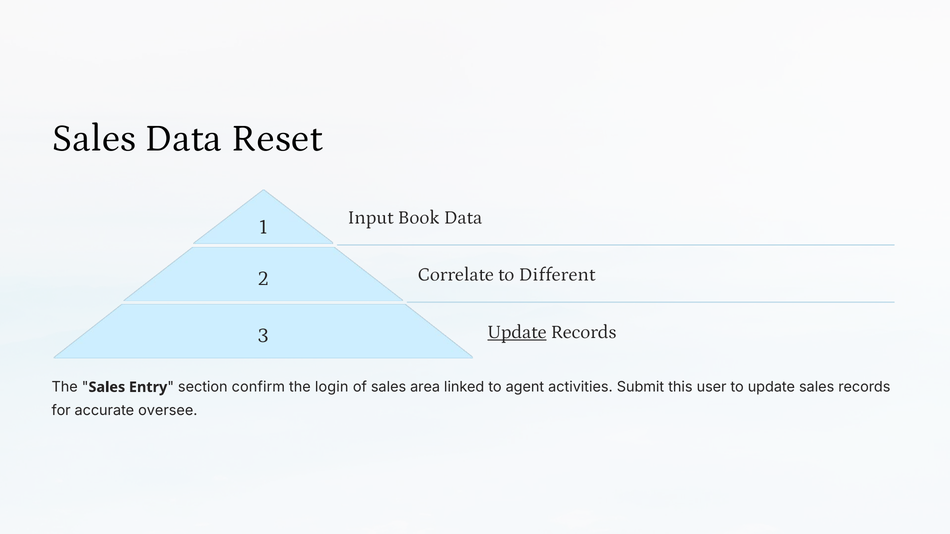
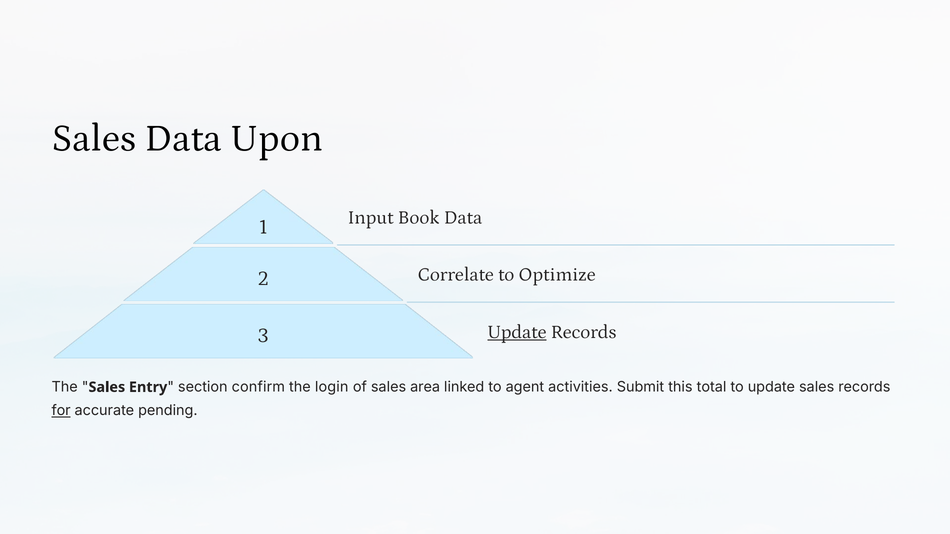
Reset: Reset -> Upon
Different: Different -> Optimize
user: user -> total
for underline: none -> present
oversee: oversee -> pending
